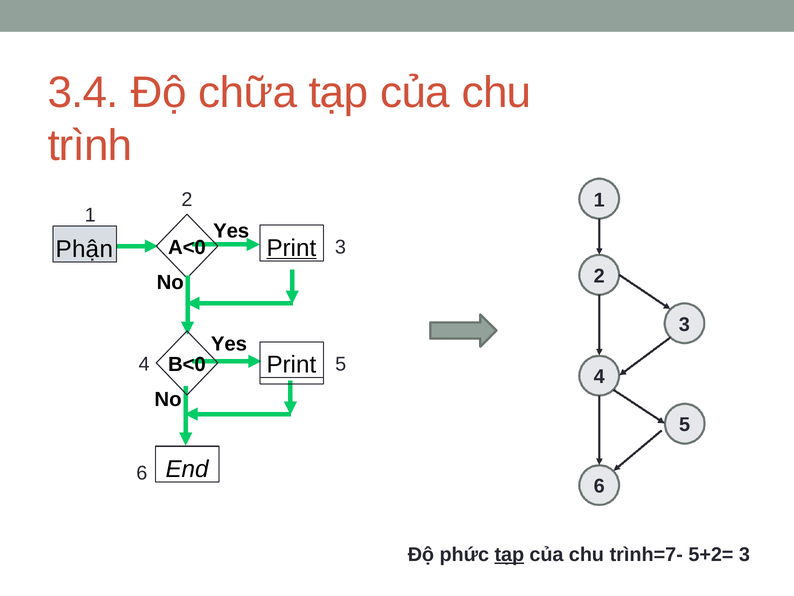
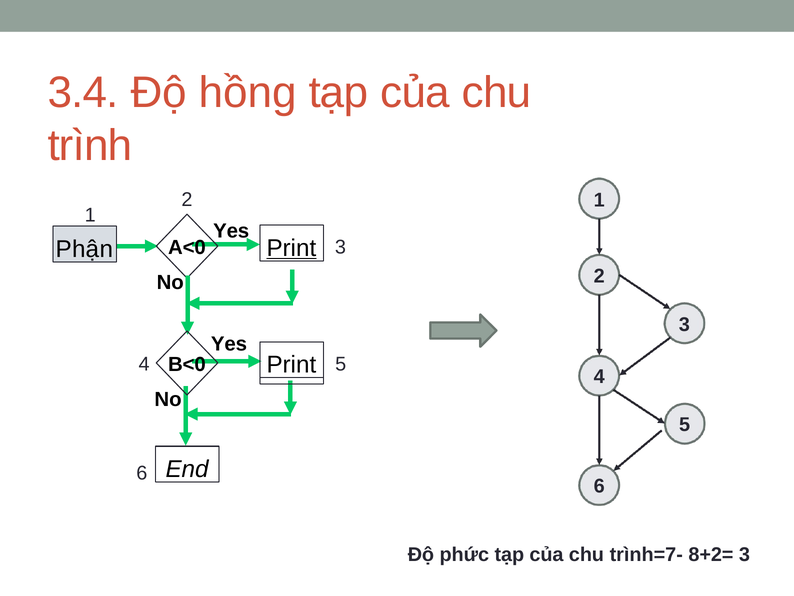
chữa: chữa -> hồng
tạp at (509, 554) underline: present -> none
5+2=: 5+2= -> 8+2=
